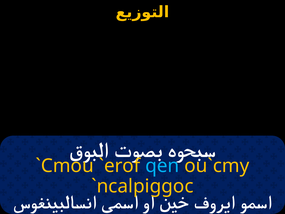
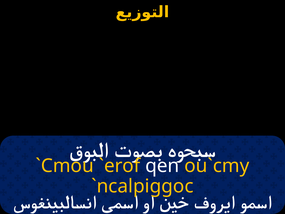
qen colour: light blue -> white
